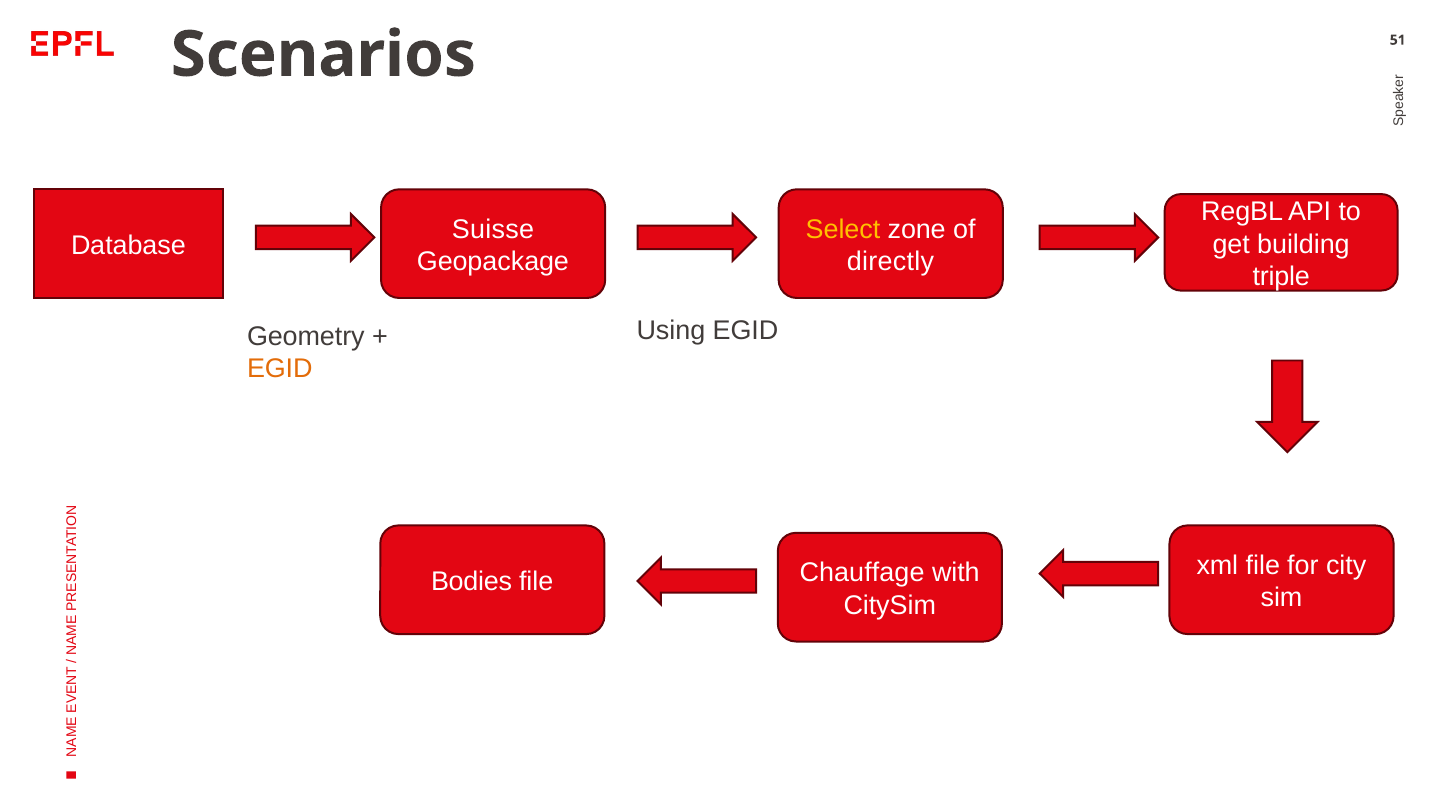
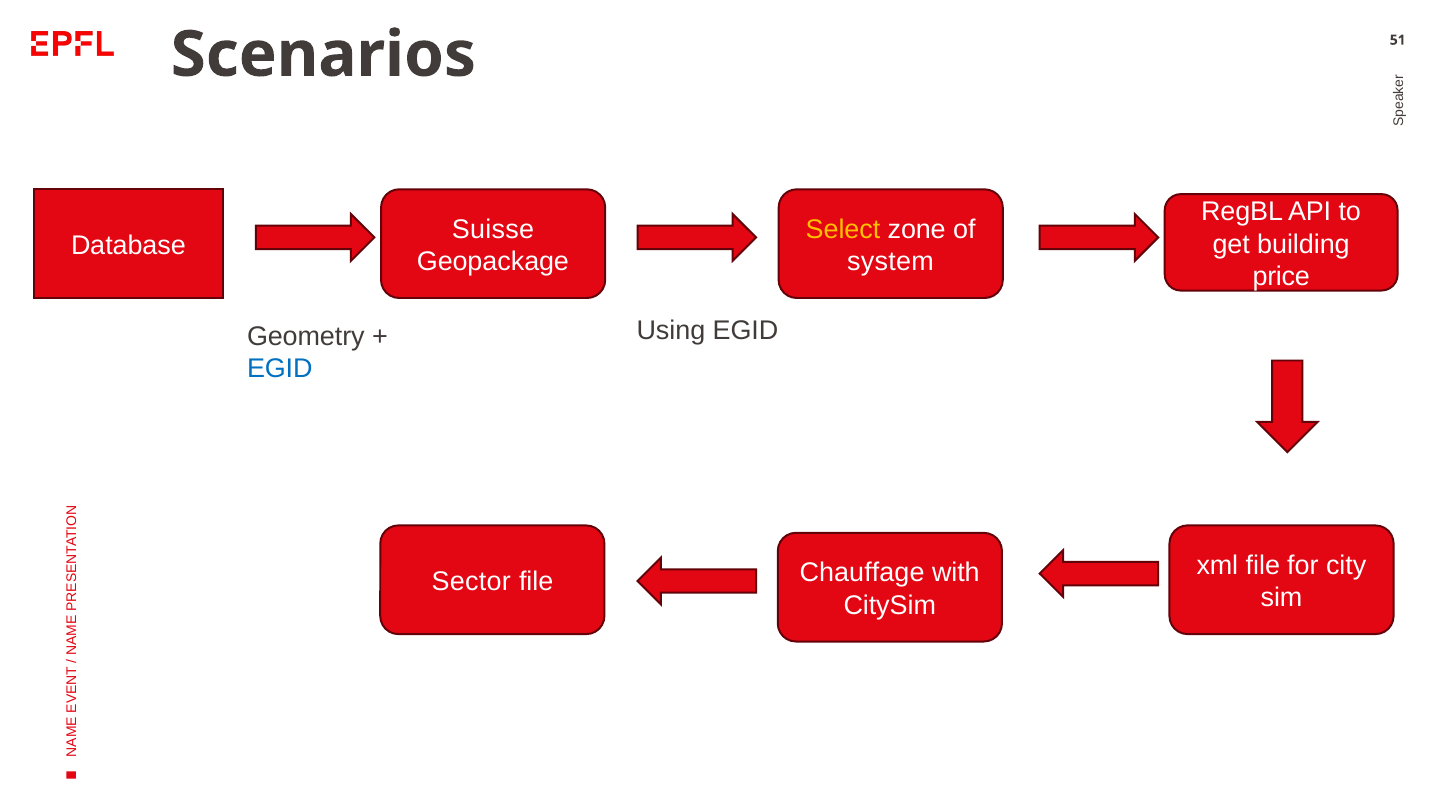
directly: directly -> system
triple: triple -> price
EGID at (280, 369) colour: orange -> blue
Bodies: Bodies -> Sector
